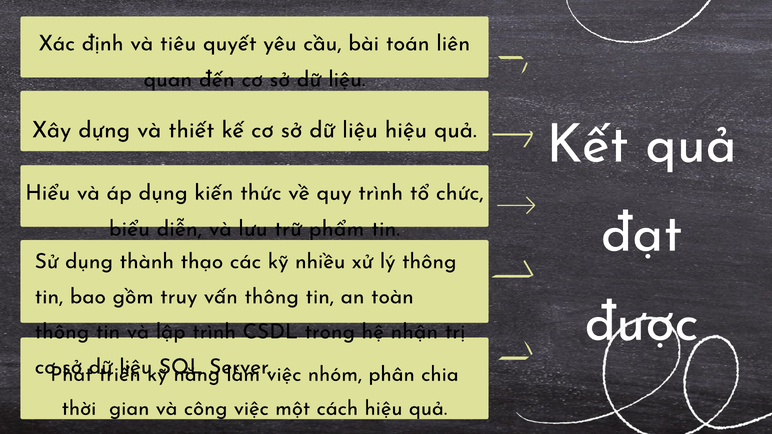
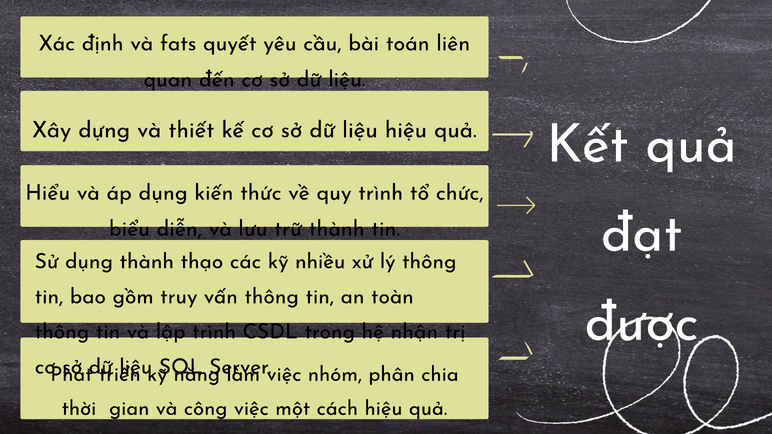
tiêu: tiêu -> fats
trữ phẩm: phẩm -> thành
